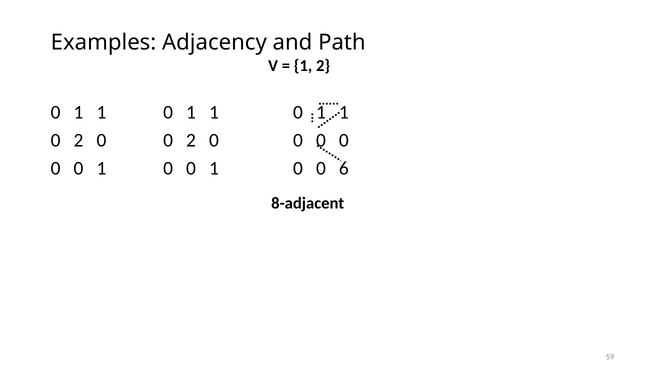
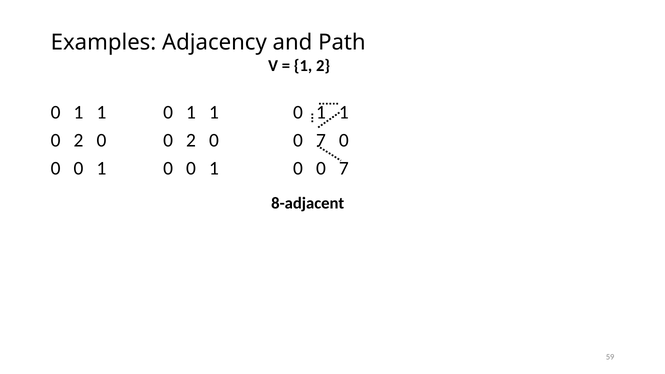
2 0 0 0: 0 -> 7
1 0 0 6: 6 -> 7
